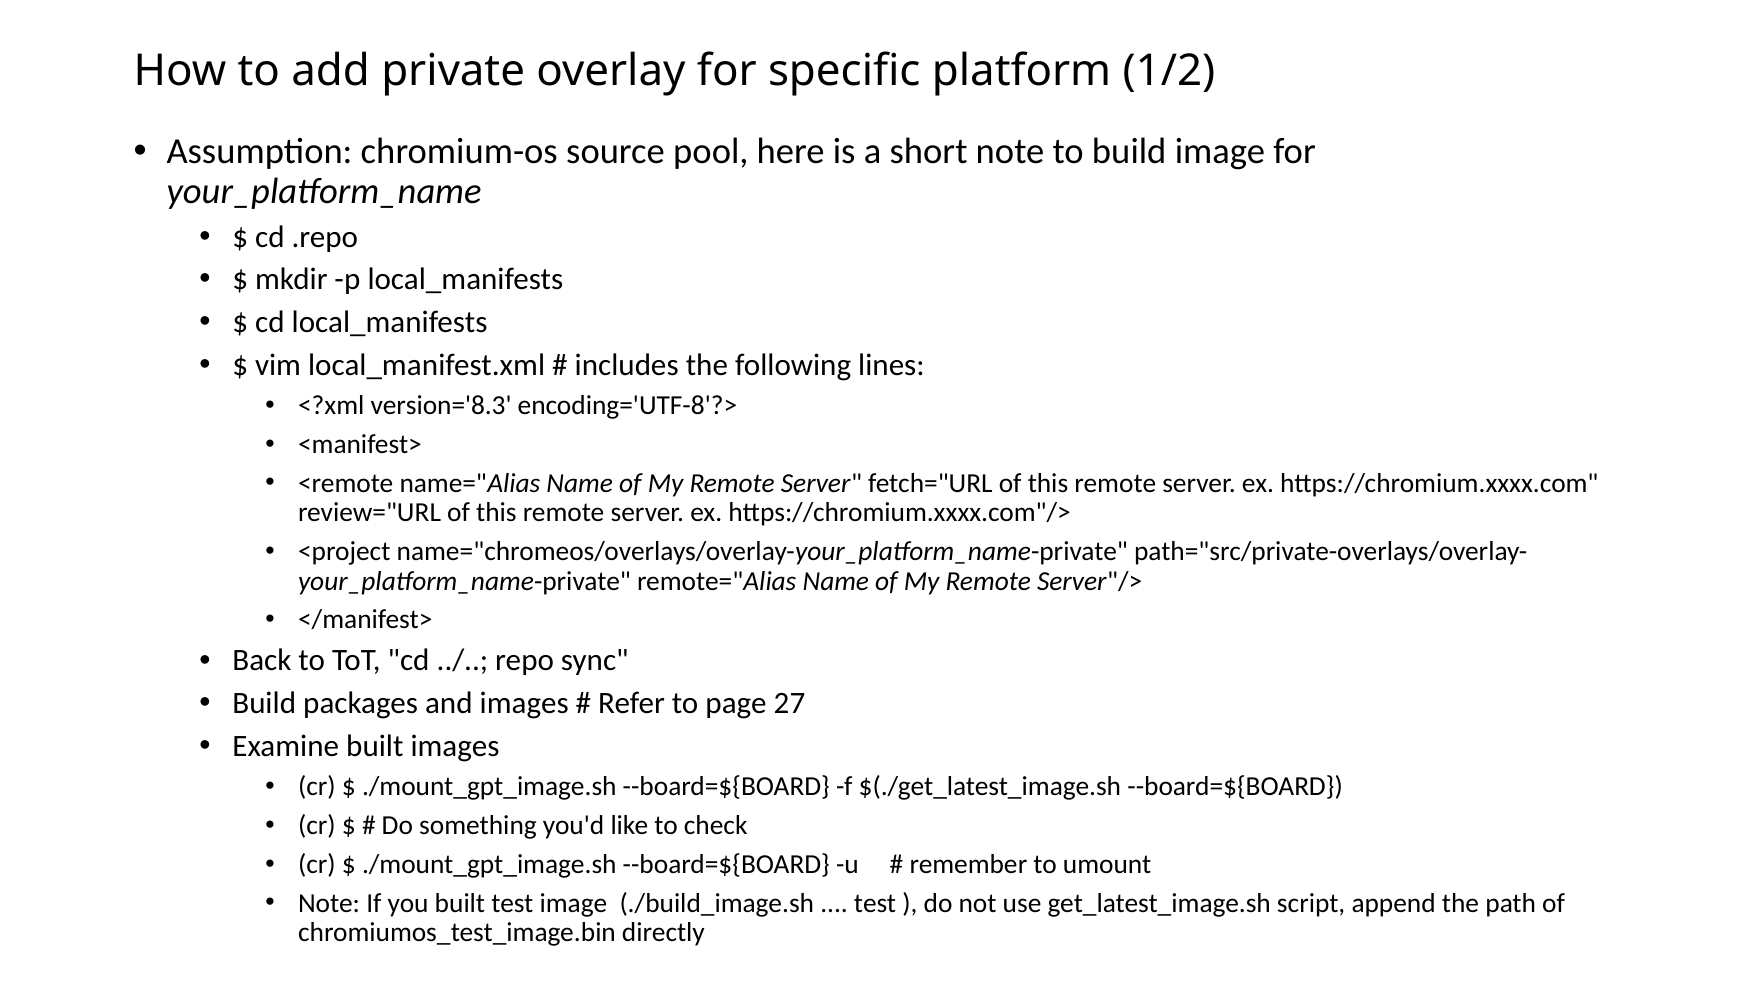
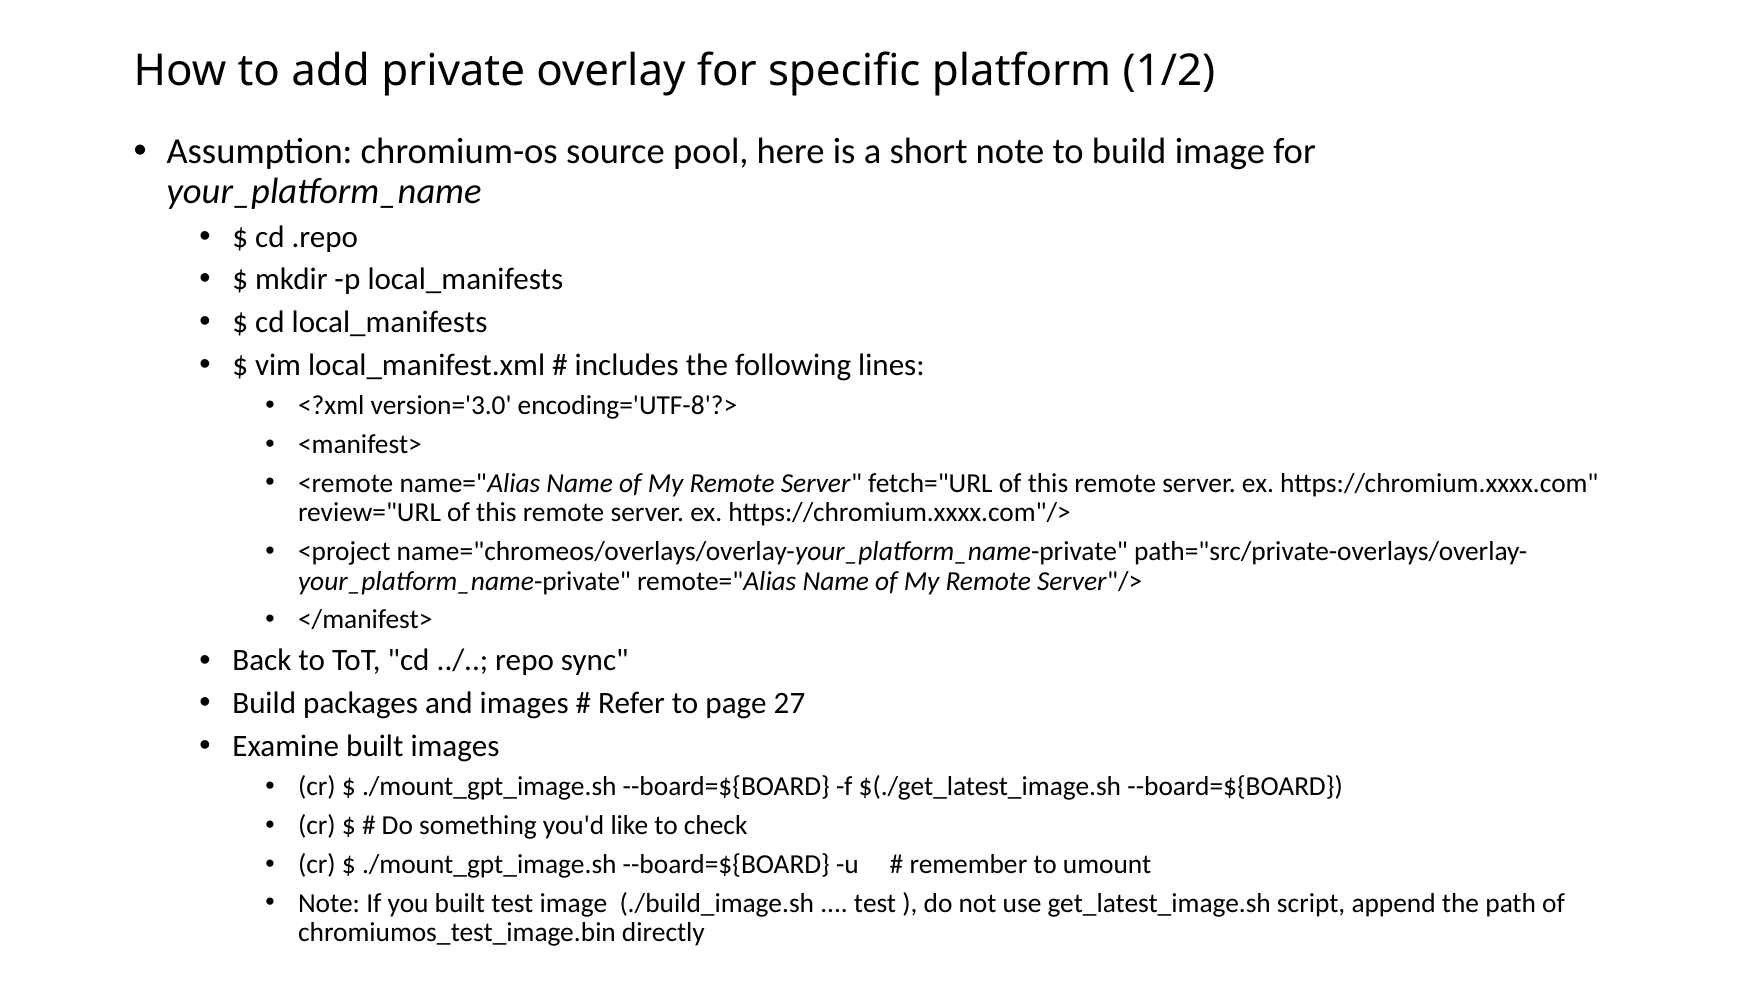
version='8.3: version='8.3 -> version='3.0
